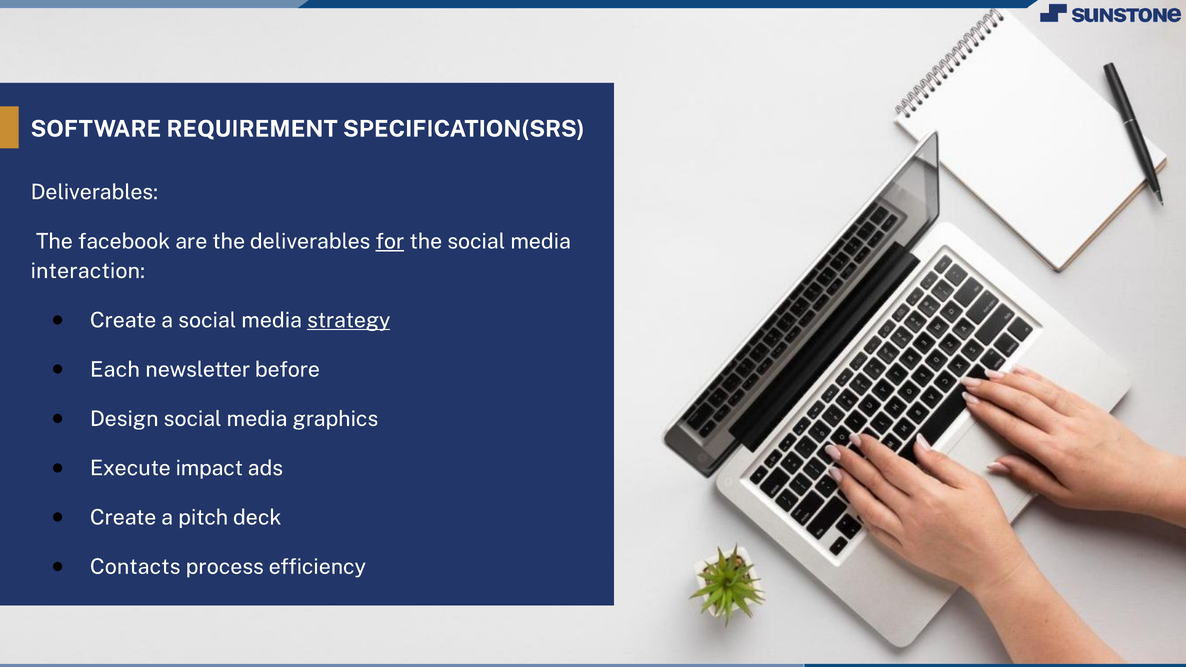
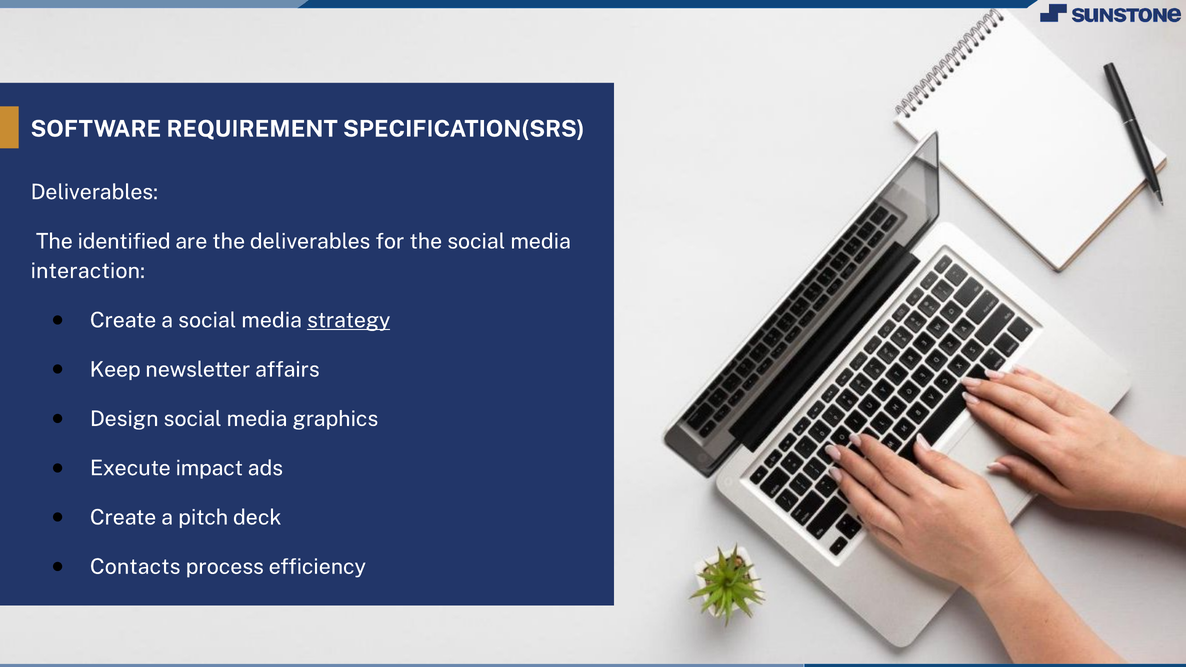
facebook: facebook -> identified
for underline: present -> none
Each: Each -> Keep
before: before -> affairs
